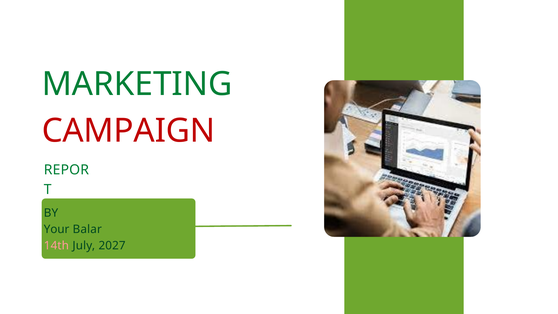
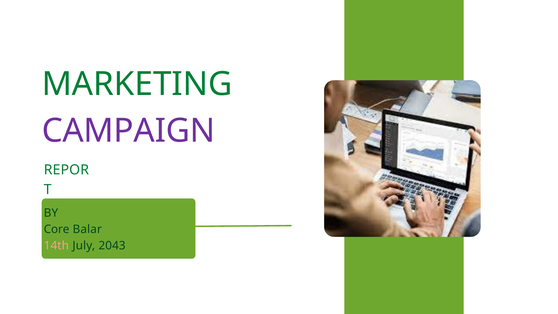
CAMPAIGN colour: red -> purple
Your: Your -> Core
2027: 2027 -> 2043
